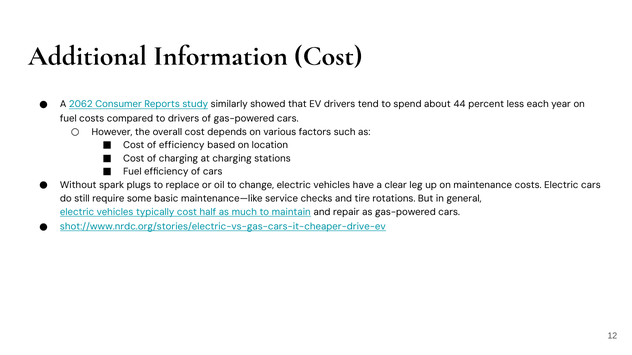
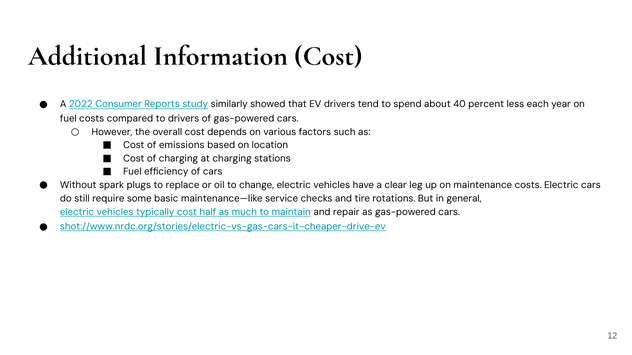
2062: 2062 -> 2022
44: 44 -> 40
of efficiency: efficiency -> emissions
